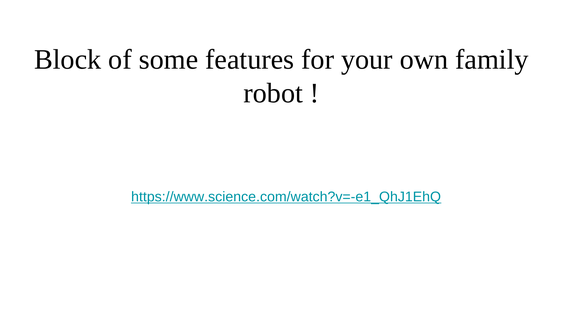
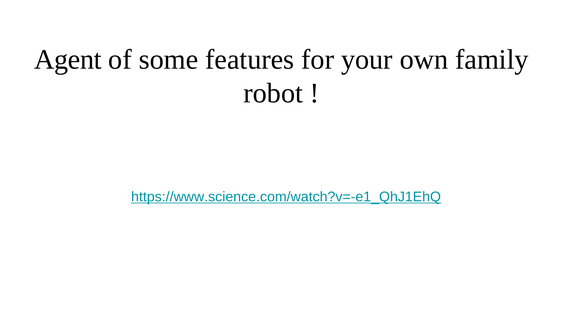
Block: Block -> Agent
